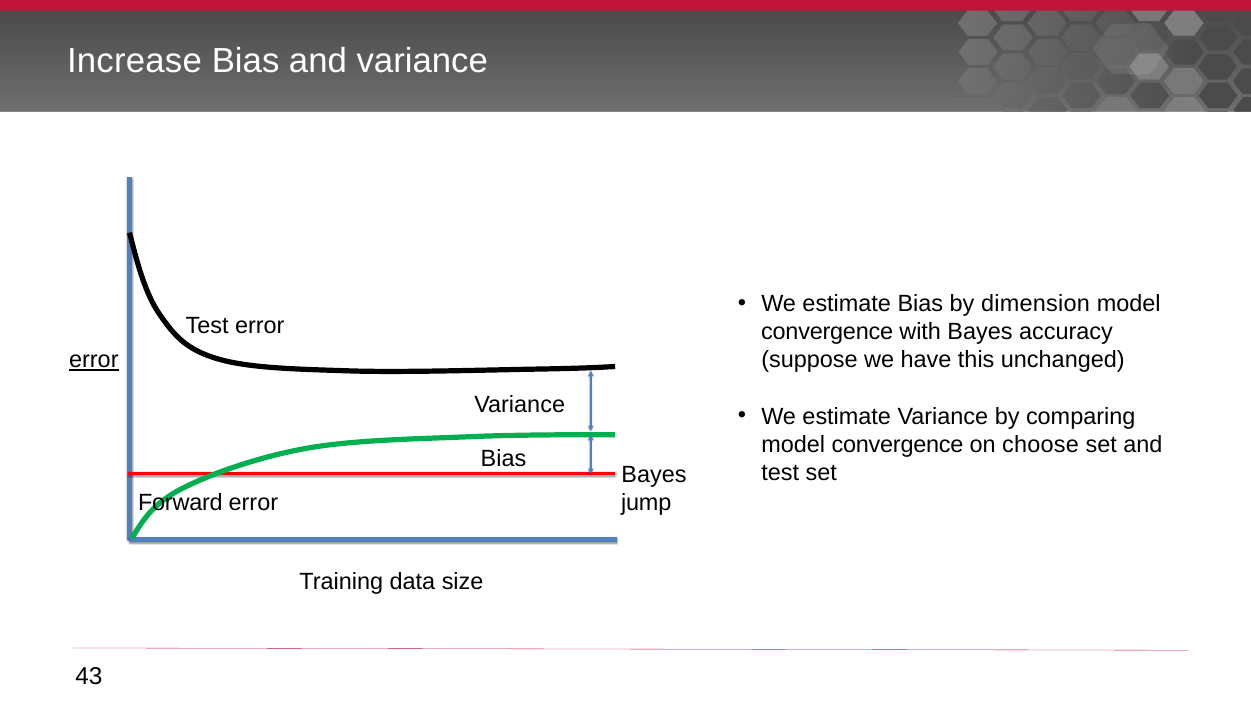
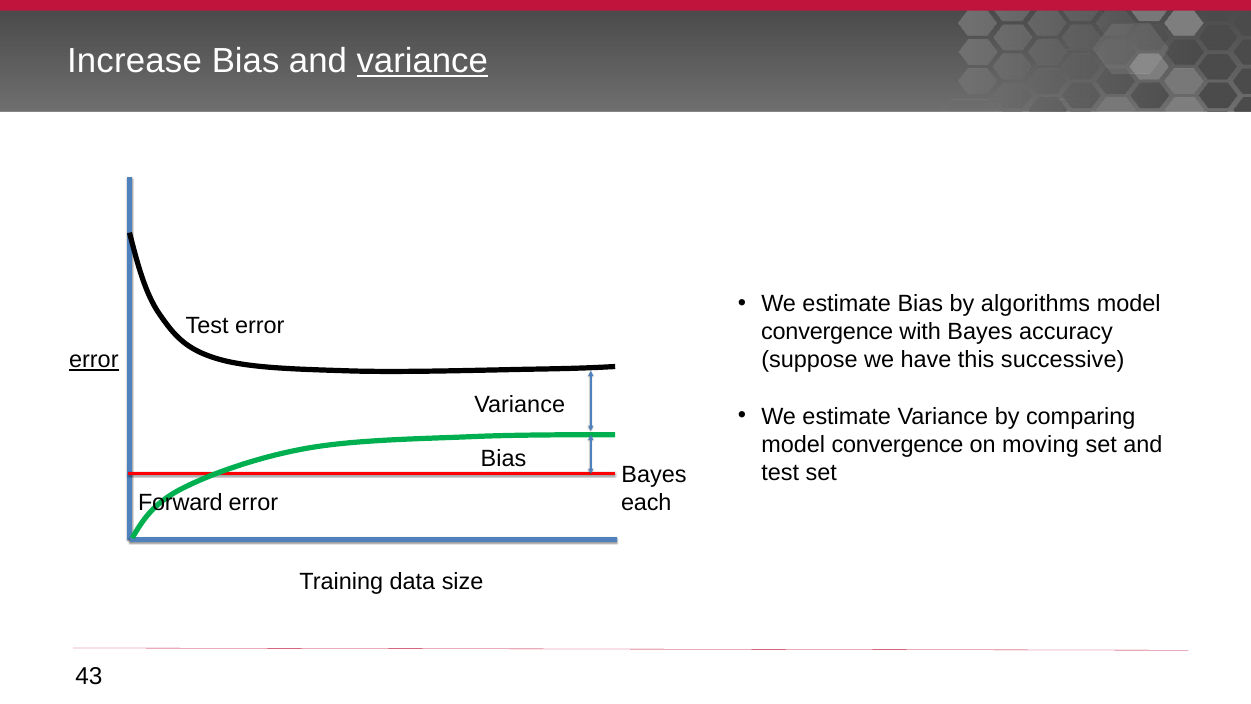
variance at (422, 61) underline: none -> present
dimension: dimension -> algorithms
unchanged: unchanged -> successive
choose: choose -> moving
jump: jump -> each
